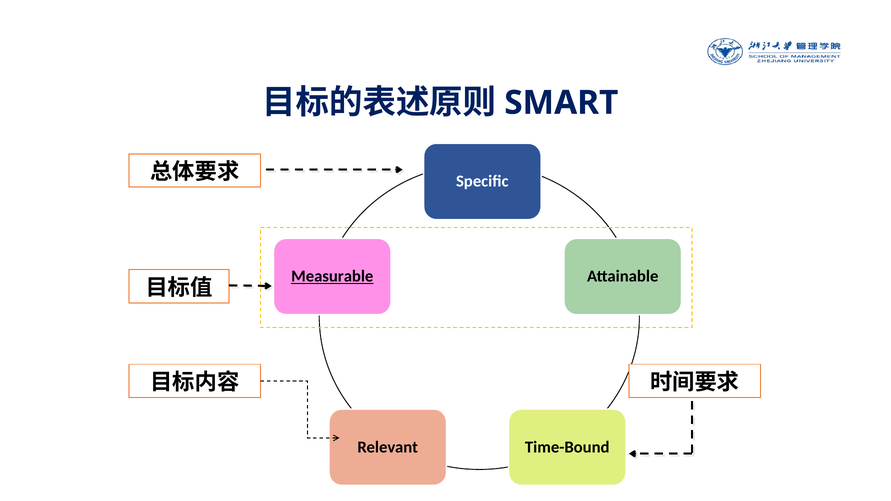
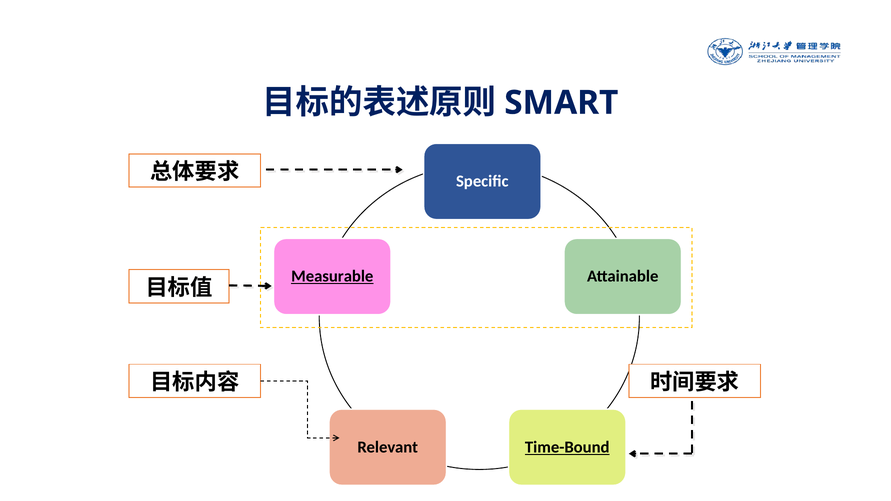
Time-Bound underline: none -> present
